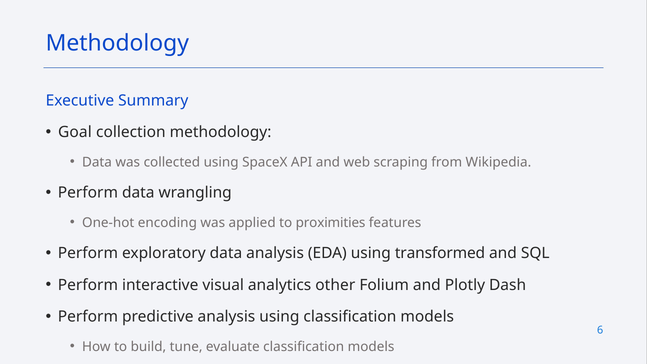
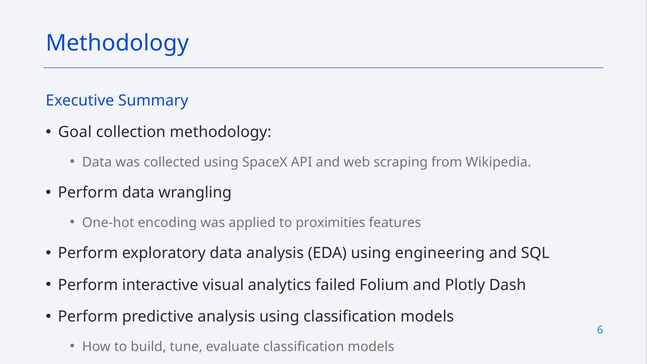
transformed: transformed -> engineering
other: other -> failed
